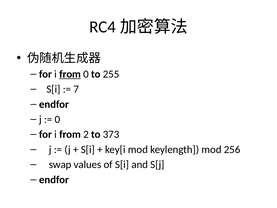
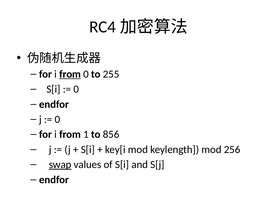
7 at (76, 89): 7 -> 0
2: 2 -> 1
373: 373 -> 856
swap underline: none -> present
